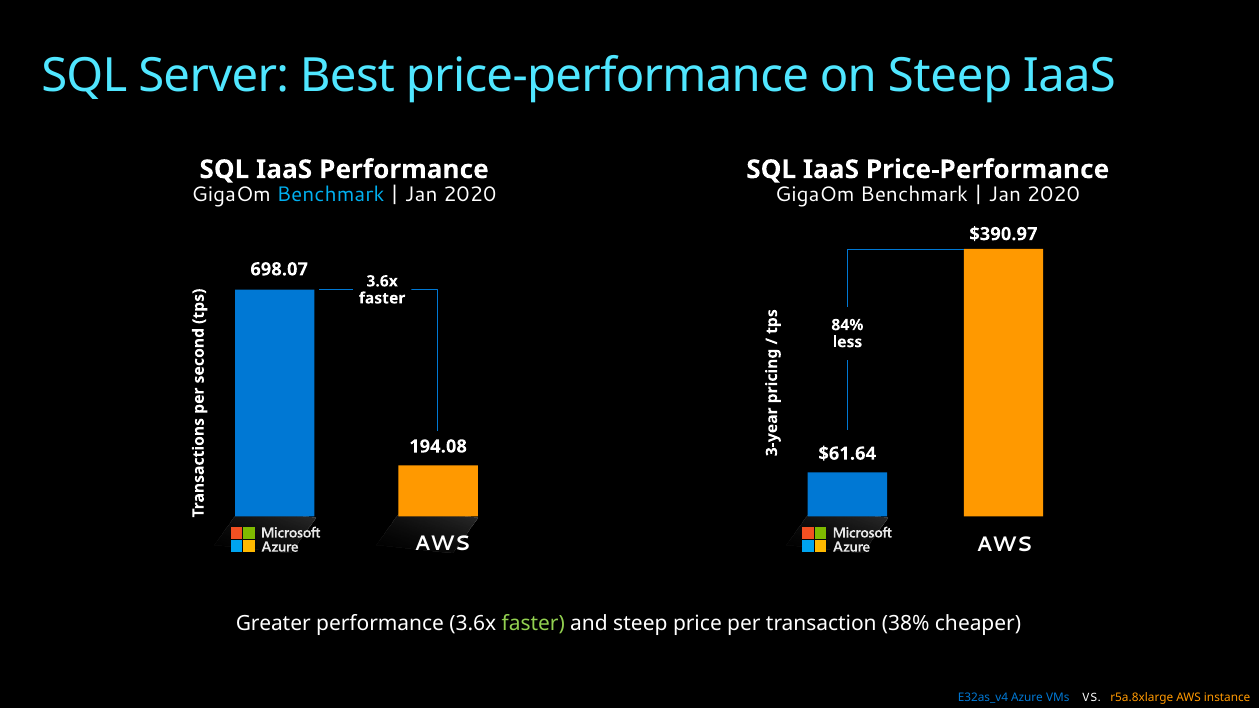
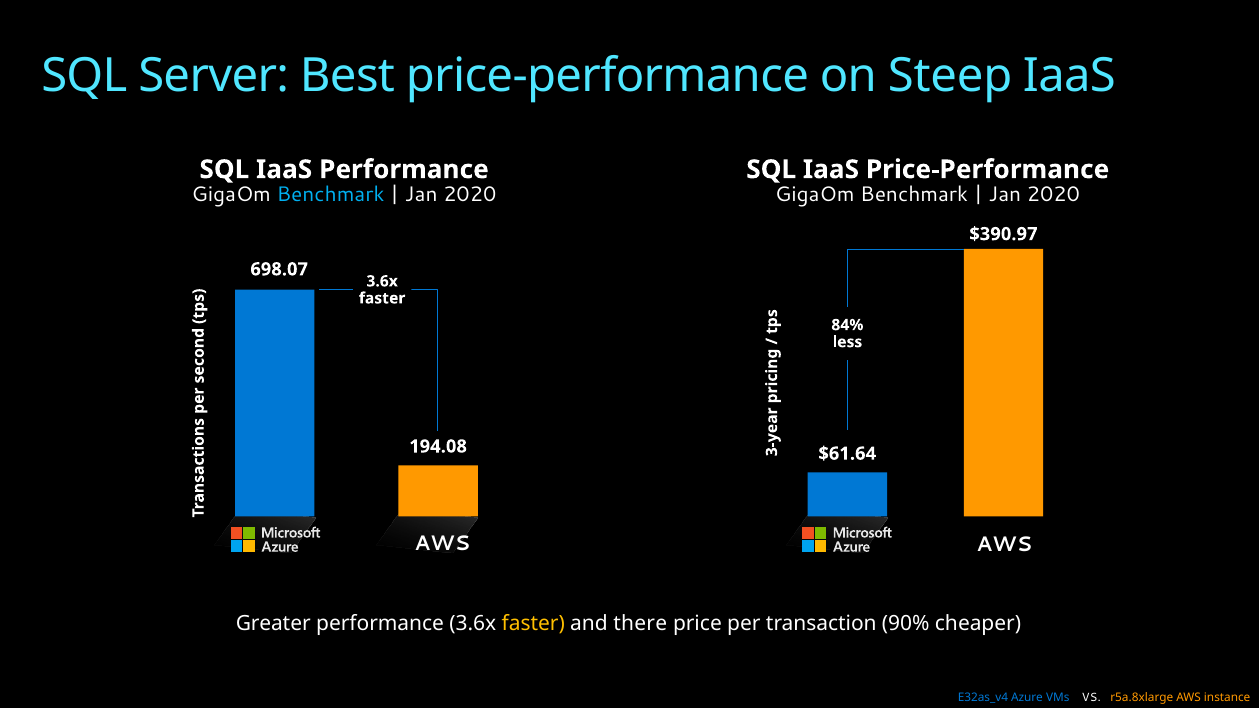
faster at (533, 624) colour: light green -> yellow
and steep: steep -> there
38%: 38% -> 90%
